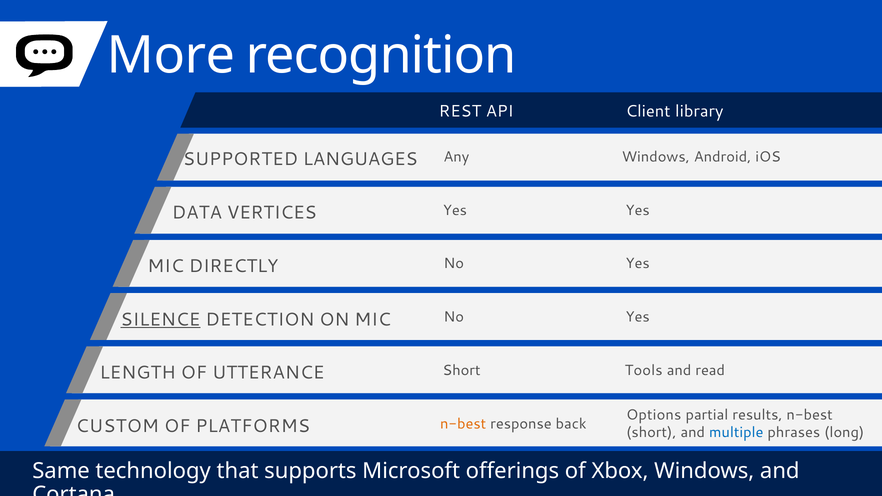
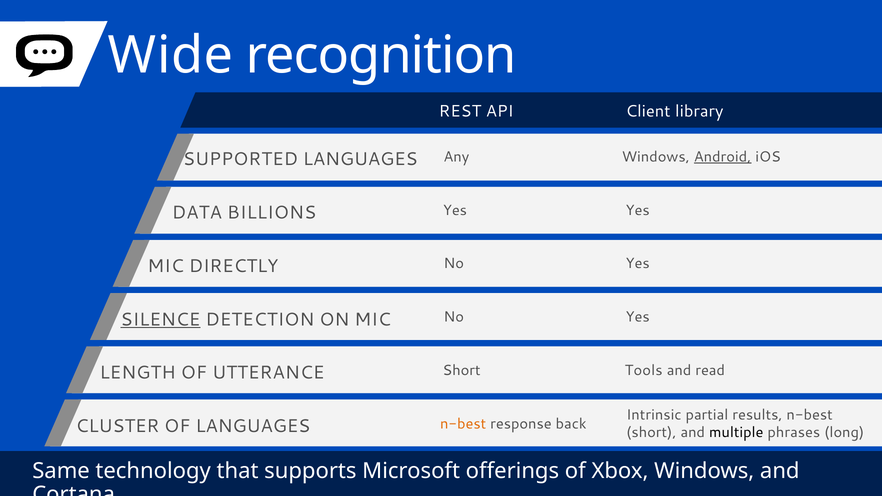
More: More -> Wide
Android underline: none -> present
VERTICES: VERTICES -> BILLIONS
Options: Options -> Intrinsic
CUSTOM: CUSTOM -> CLUSTER
OF PLATFORMS: PLATFORMS -> LANGUAGES
multiple colour: blue -> black
